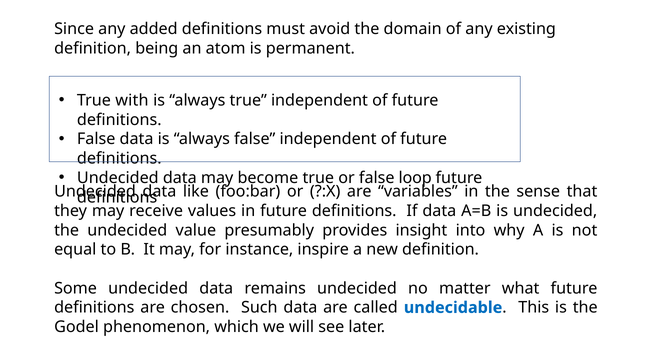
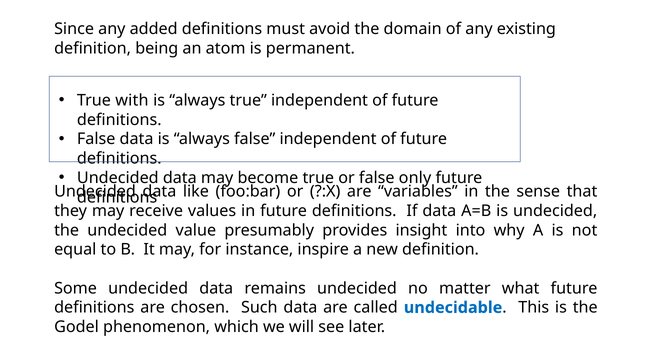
loop: loop -> only
